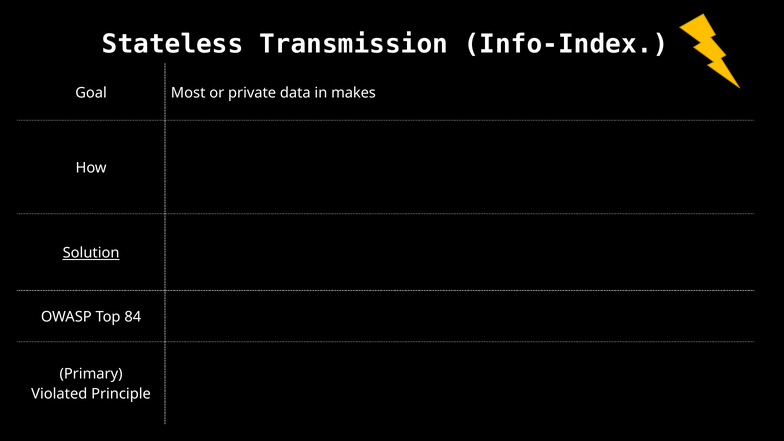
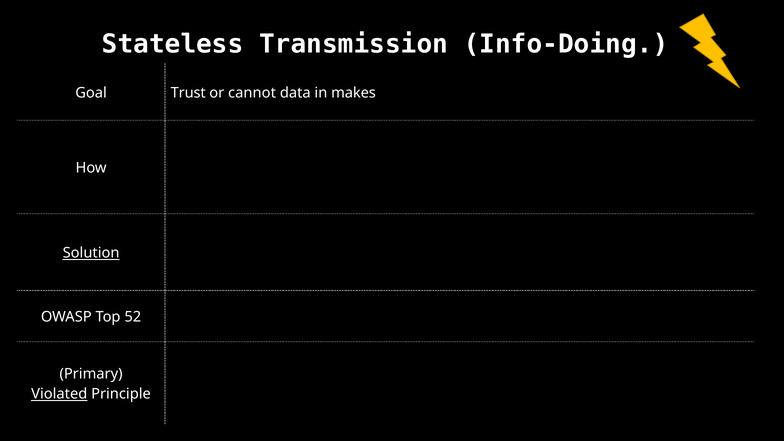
Info-Index: Info-Index -> Info-Doing
Most: Most -> Trust
private: private -> cannot
84: 84 -> 52
Violated underline: none -> present
